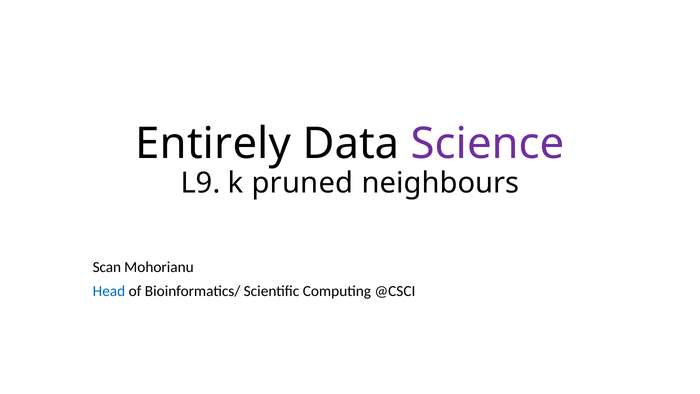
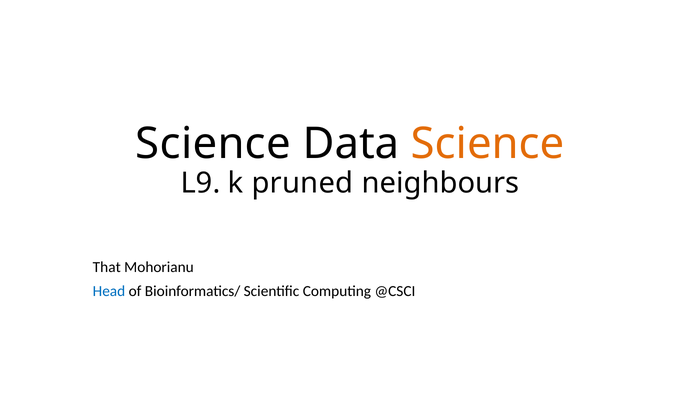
Entirely at (213, 144): Entirely -> Science
Science at (488, 144) colour: purple -> orange
Scan: Scan -> That
